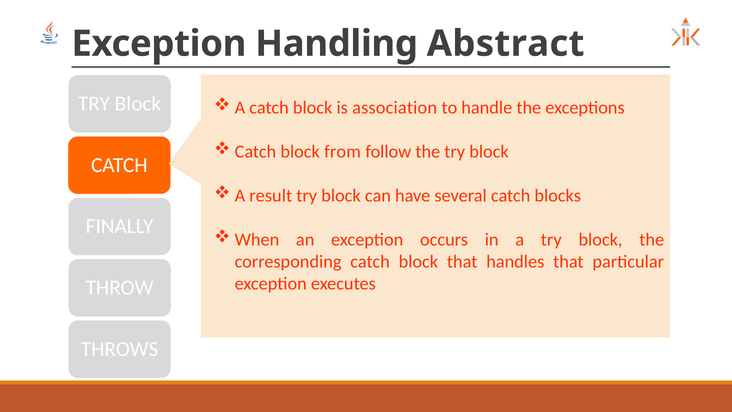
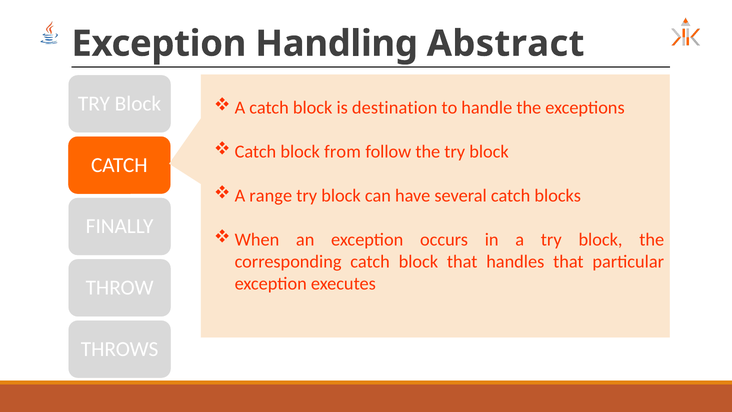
association: association -> destination
result: result -> range
